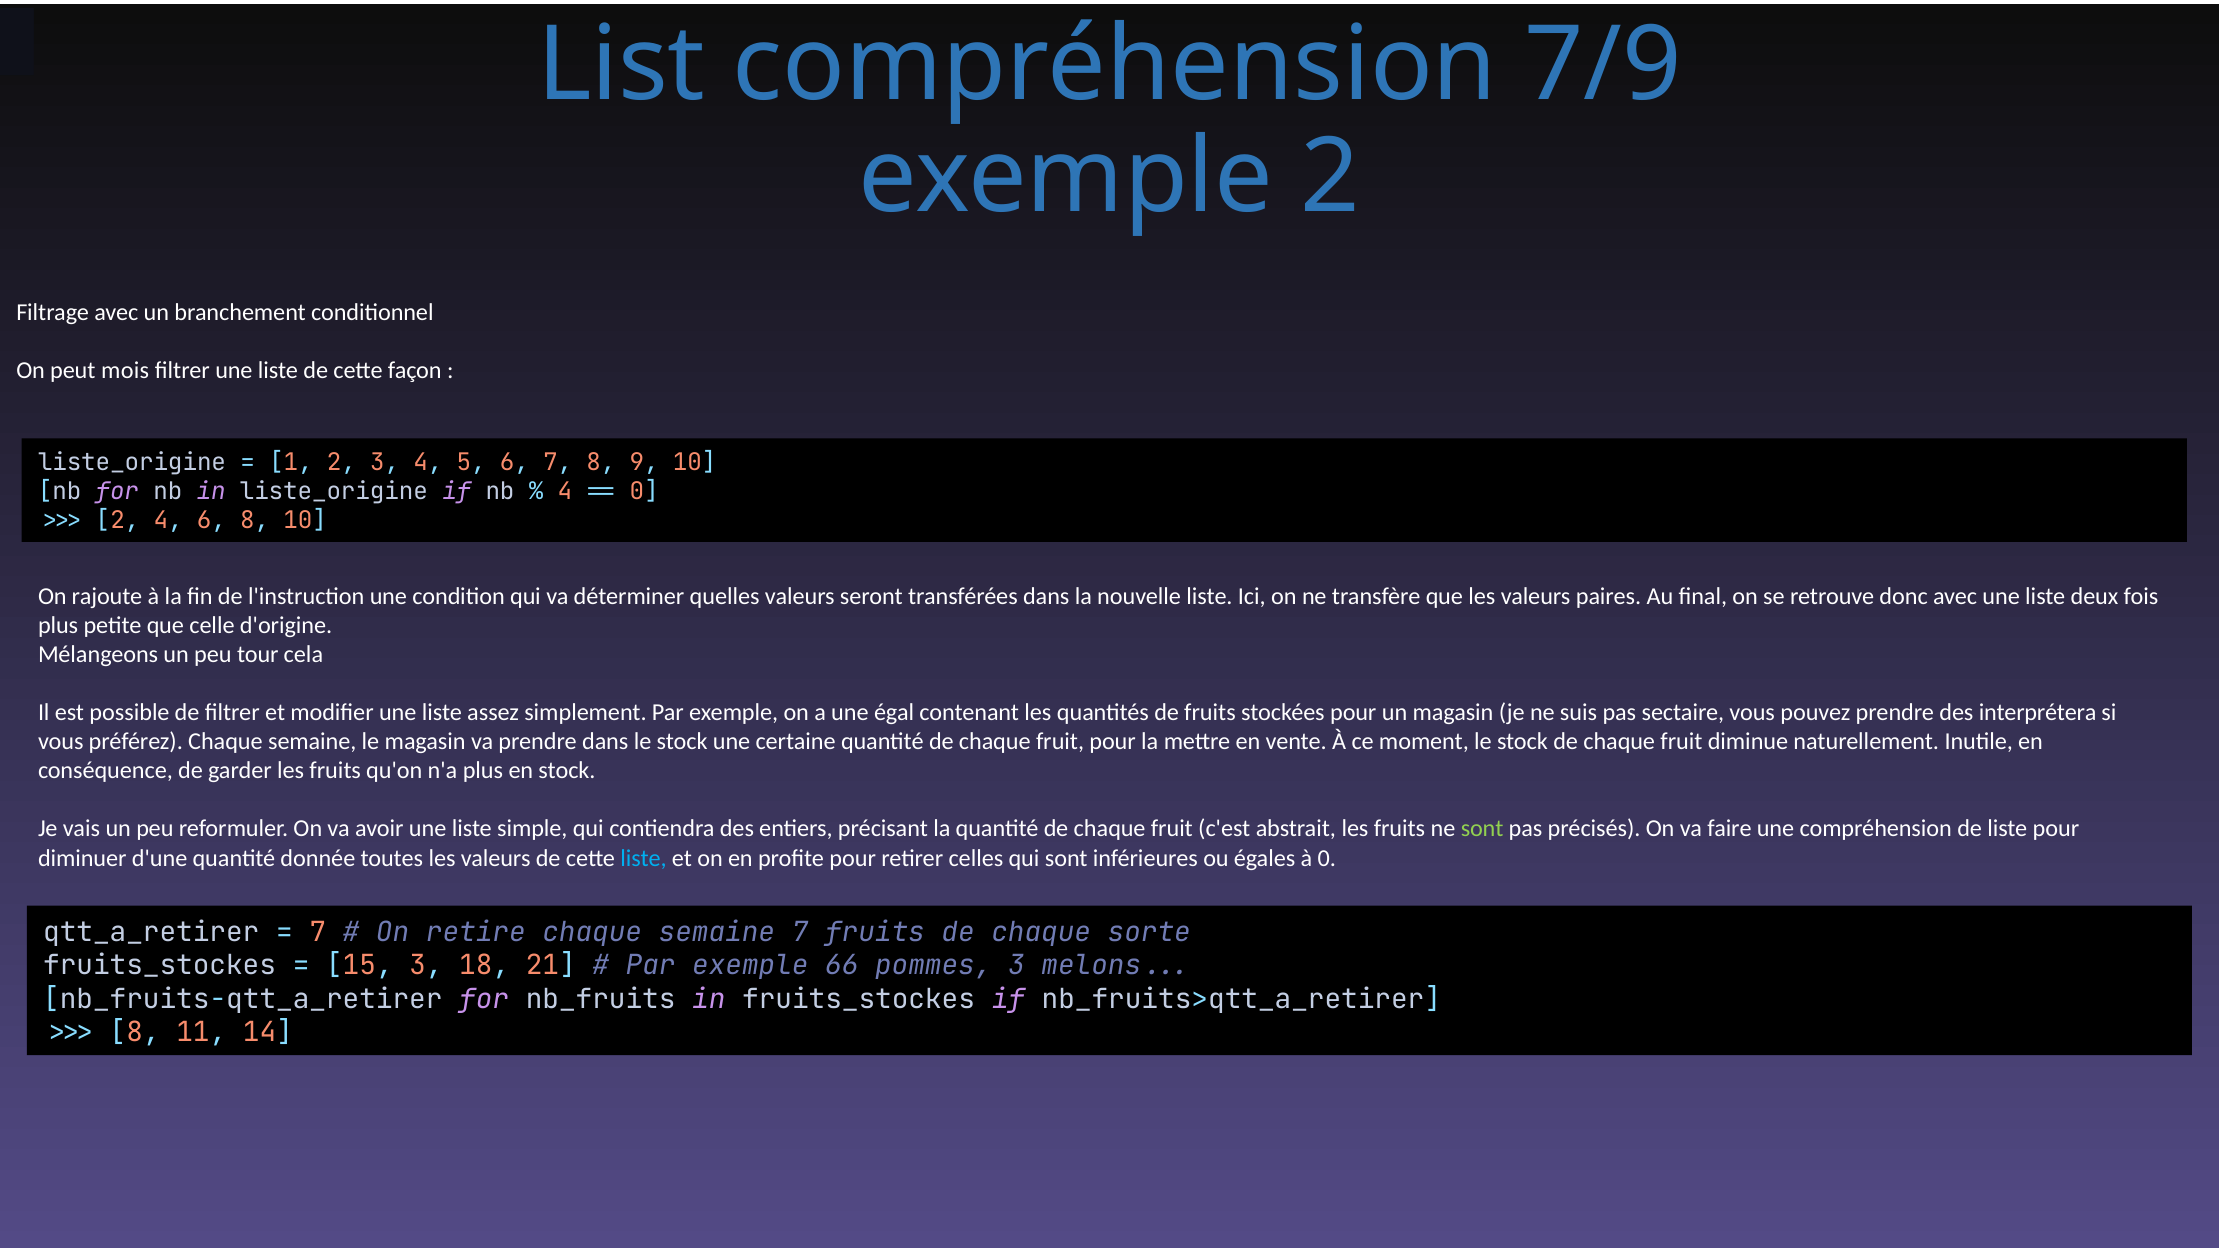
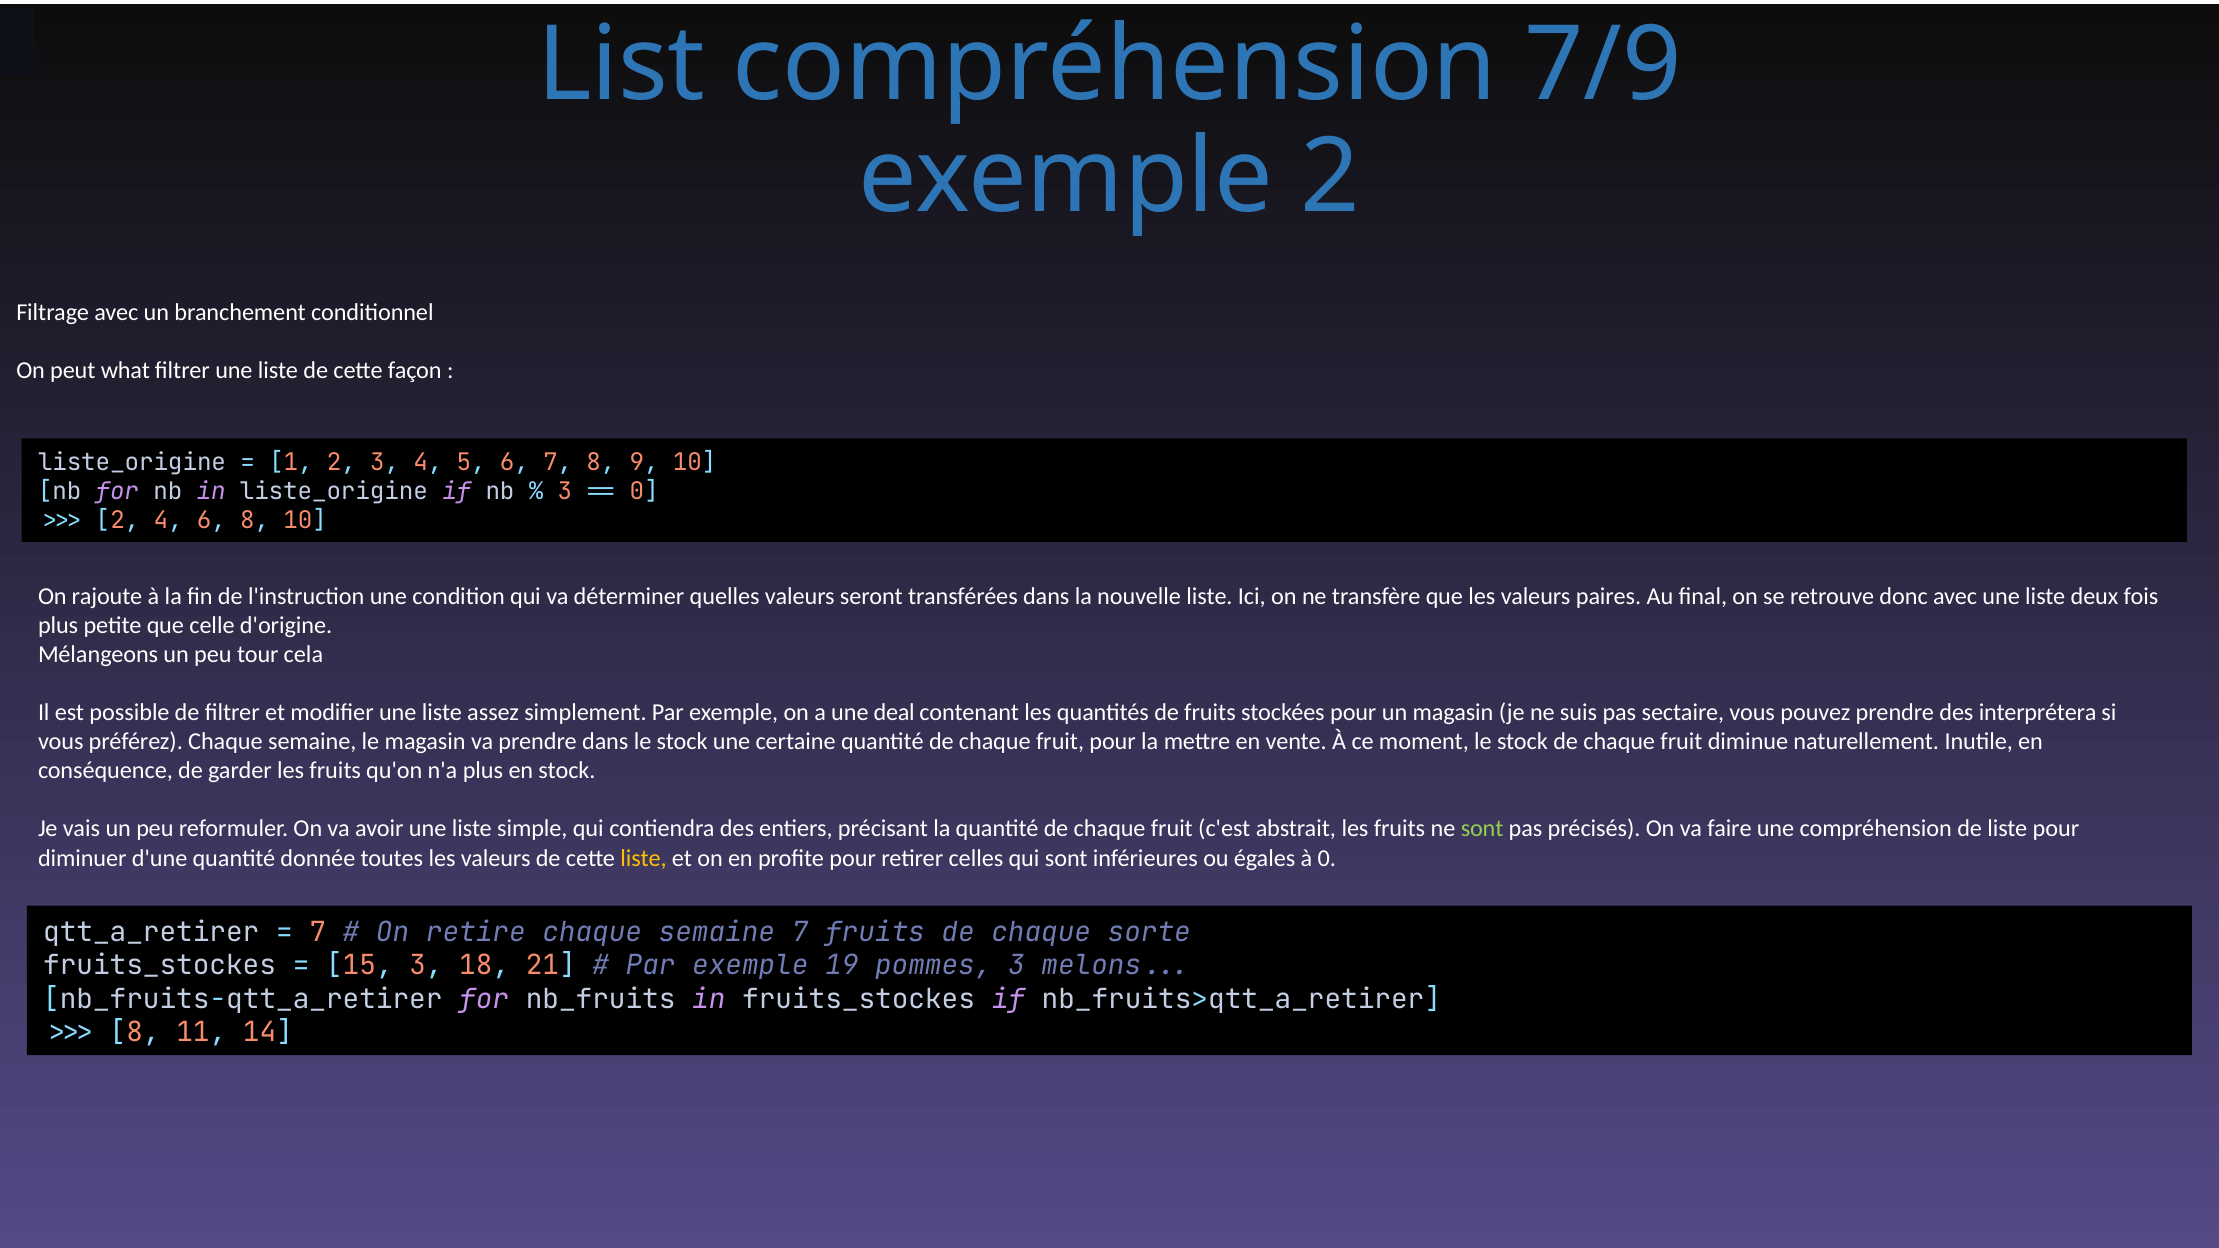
mois: mois -> what
4 at (565, 492): 4 -> 3
égal: égal -> deal
liste at (644, 858) colour: light blue -> yellow
66: 66 -> 19
